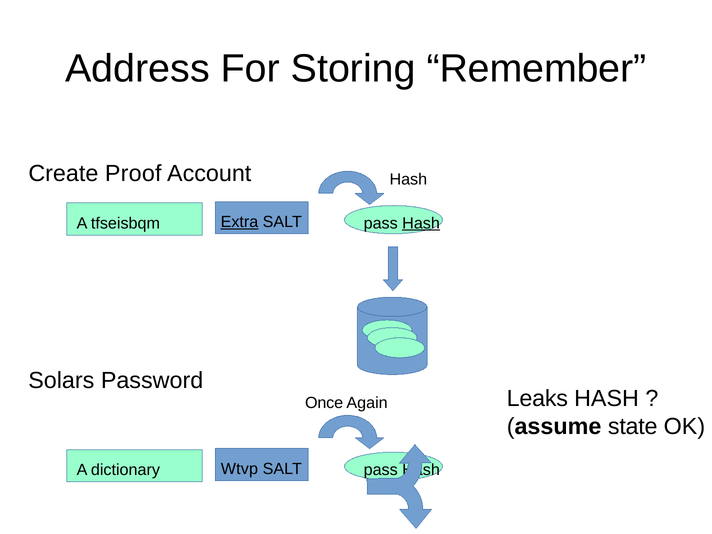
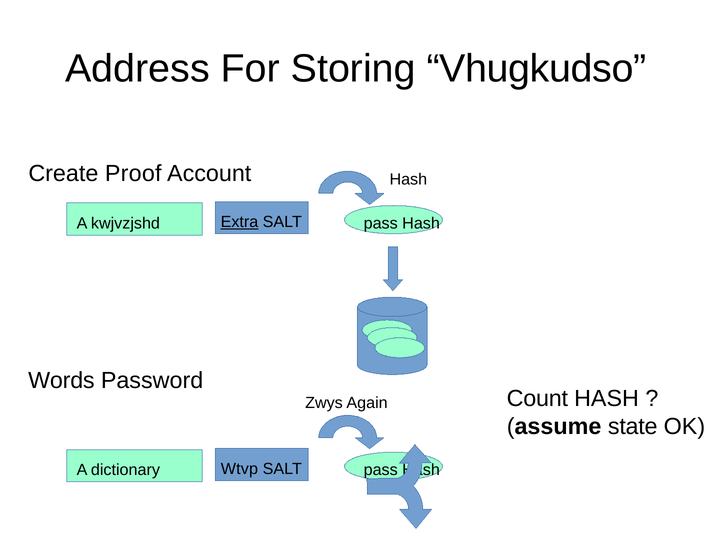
Remember: Remember -> Vhugkudso
tfseisbqm: tfseisbqm -> kwjvzjshd
Hash at (421, 223) underline: present -> none
Solars: Solars -> Words
Once: Once -> Zwys
Leaks: Leaks -> Count
